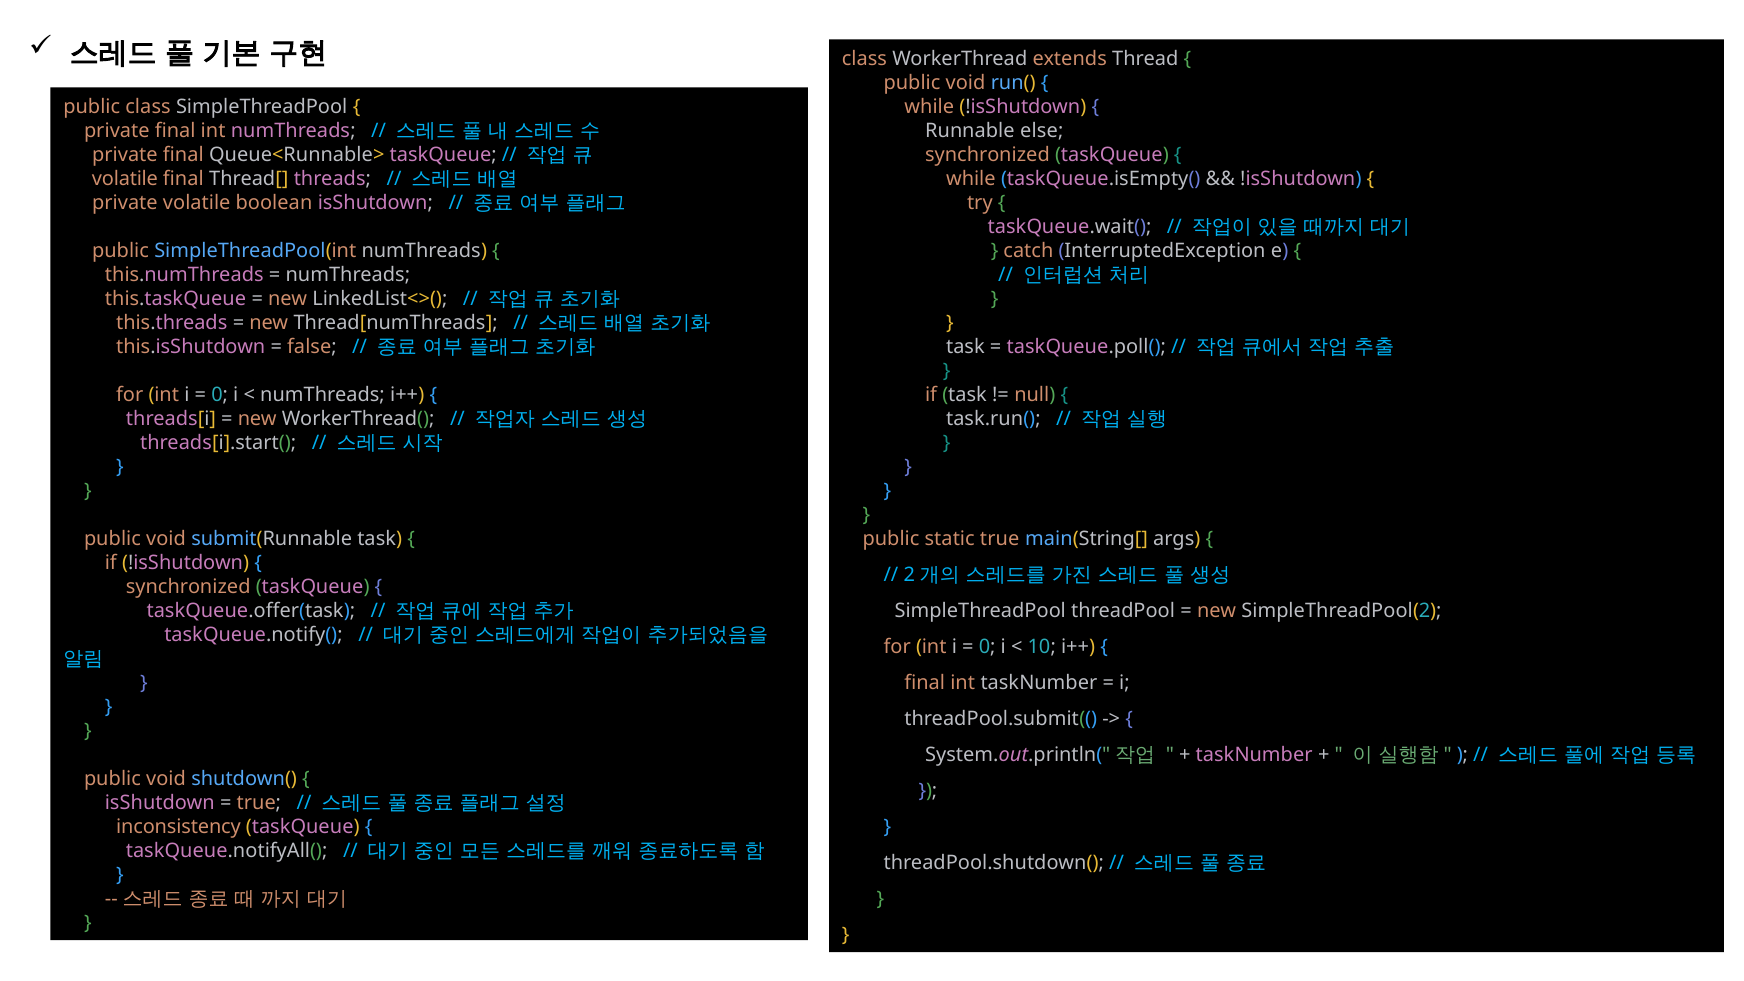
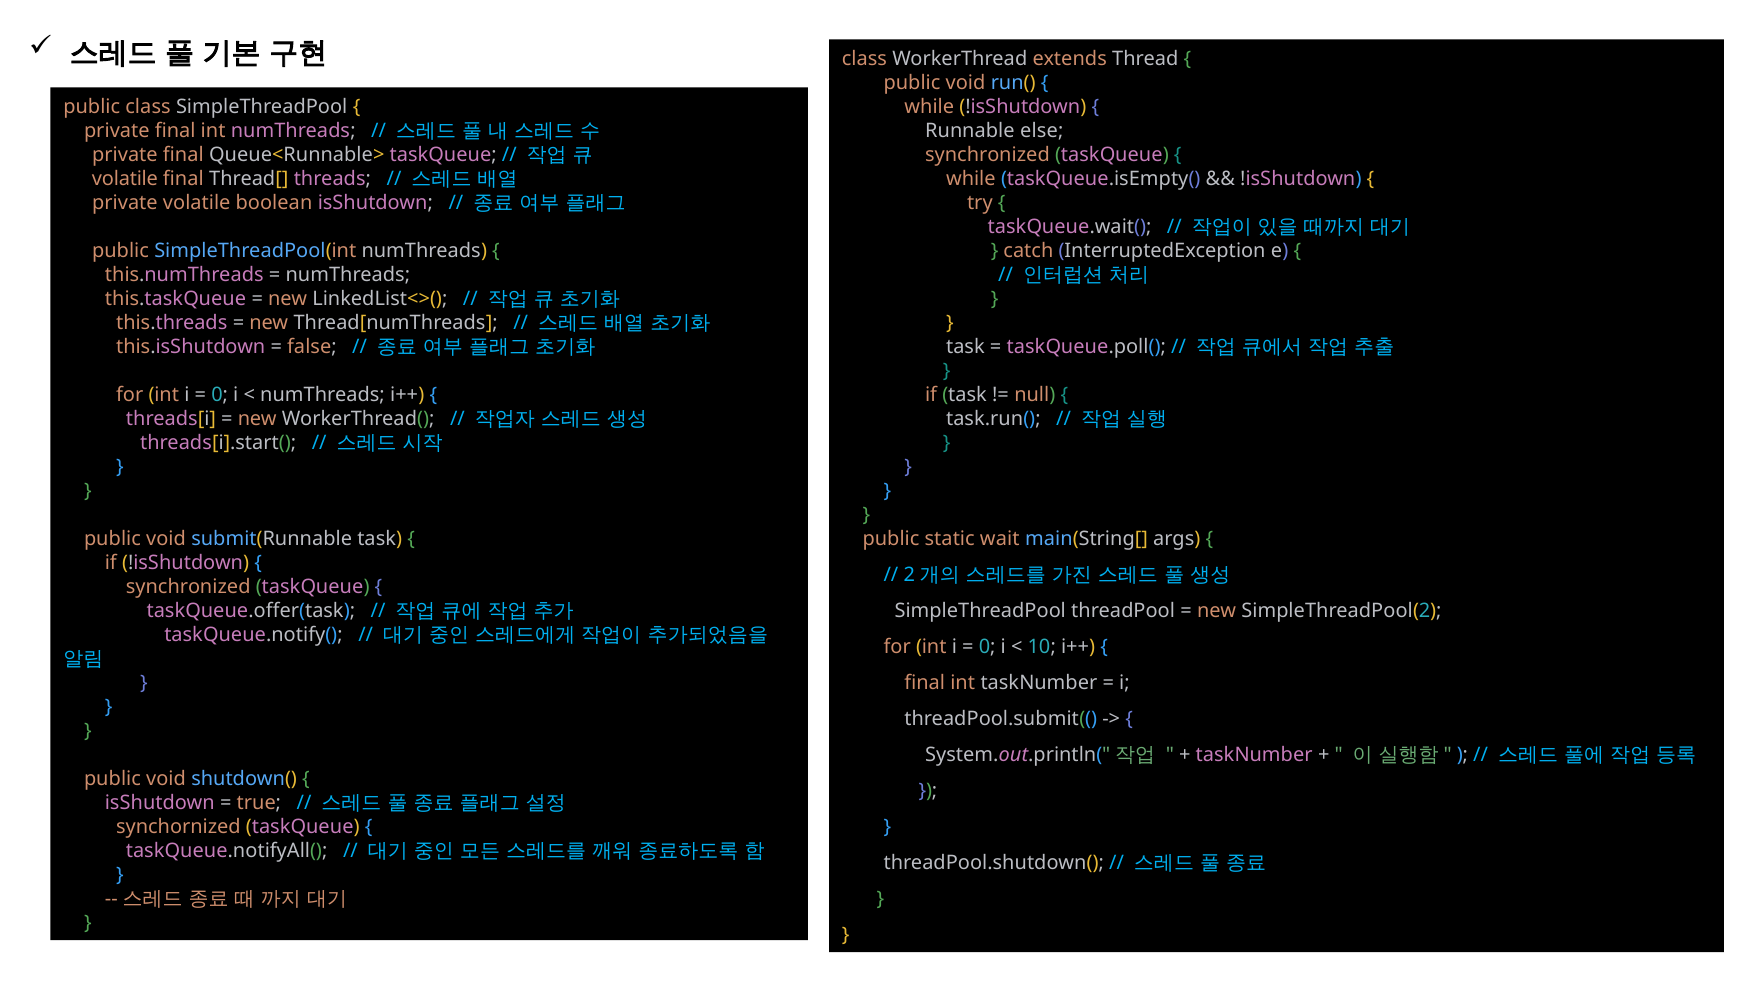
static true: true -> wait
inconsistency: inconsistency -> synchornized
